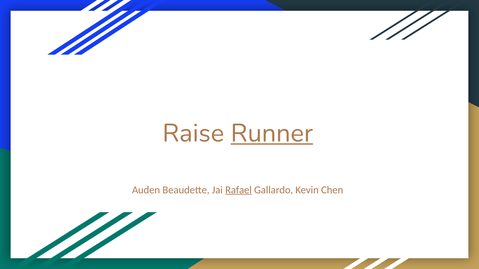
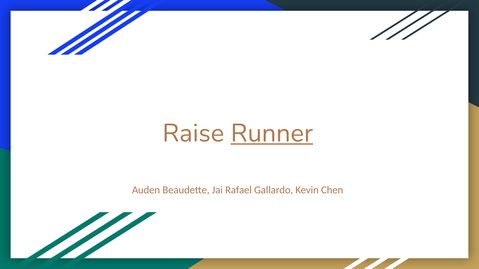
Rafael underline: present -> none
